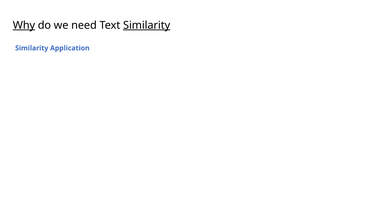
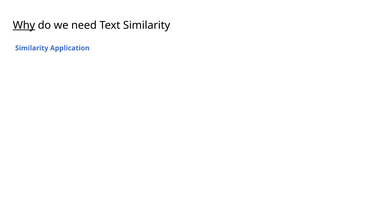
Similarity at (147, 25) underline: present -> none
